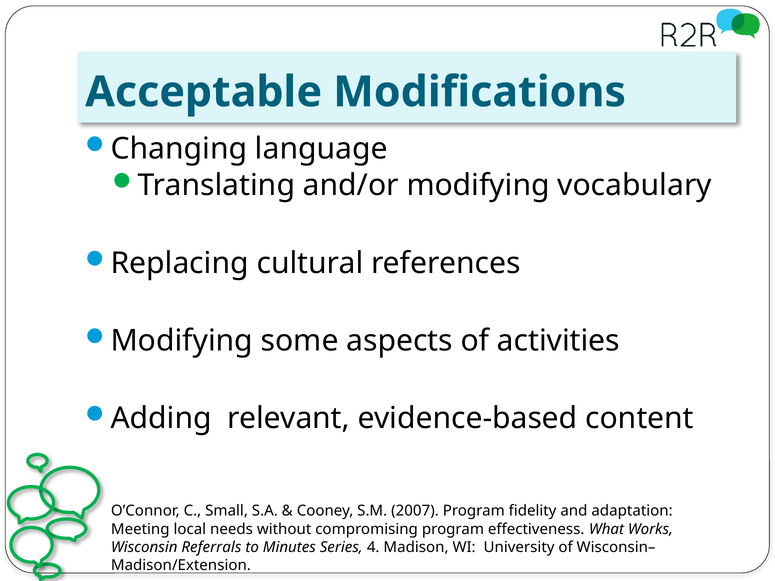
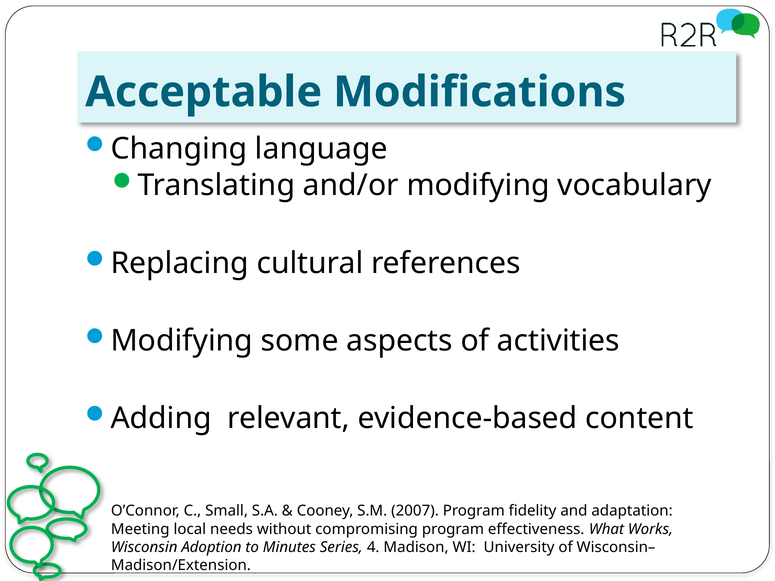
Referrals: Referrals -> Adoption
